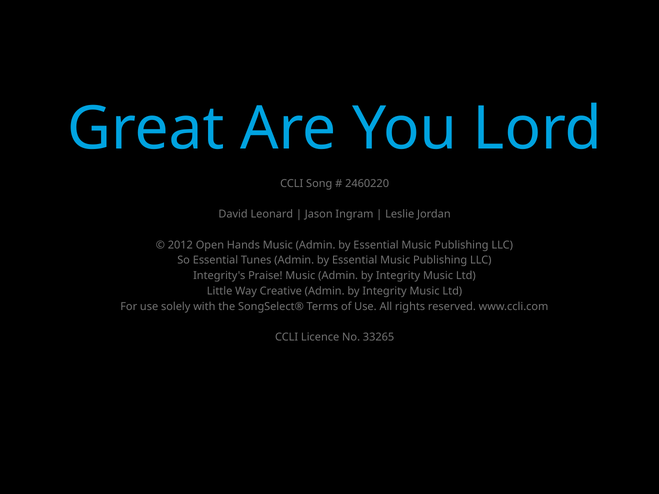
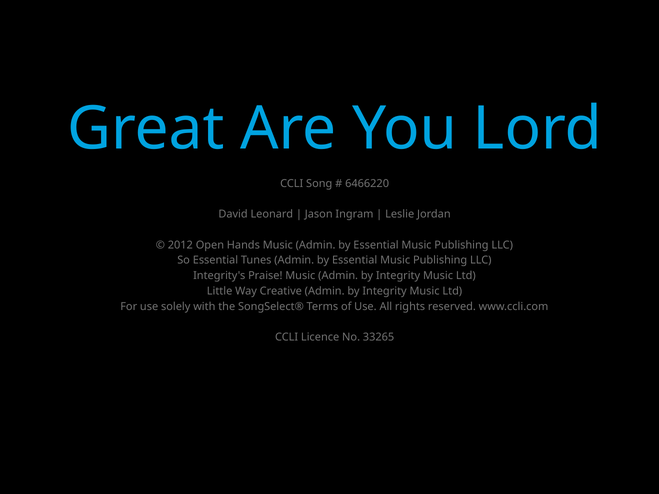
2460220: 2460220 -> 6466220
